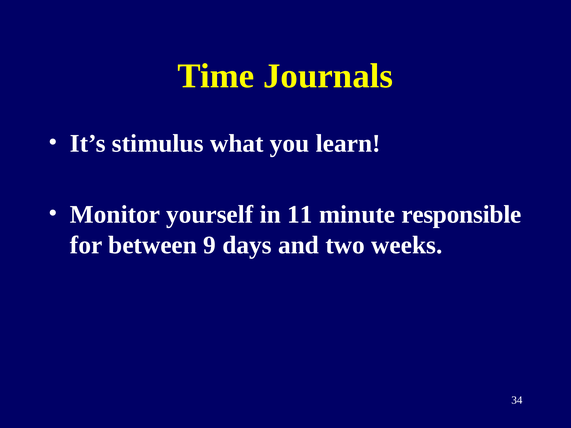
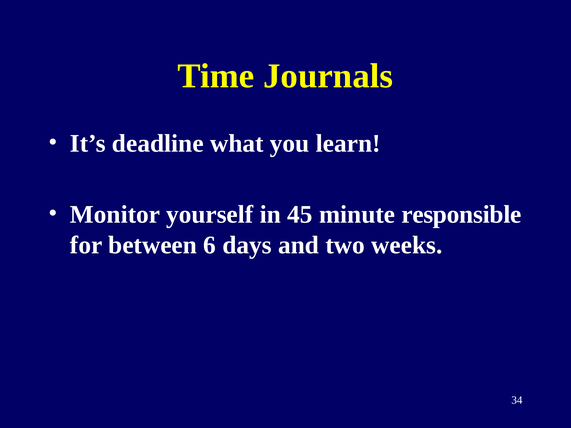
stimulus: stimulus -> deadline
11: 11 -> 45
9: 9 -> 6
